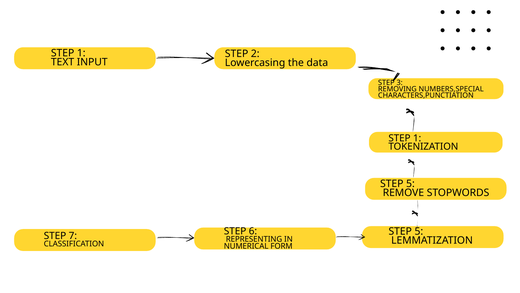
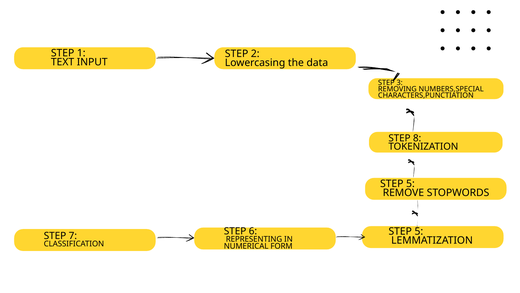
1 at (417, 138): 1 -> 8
